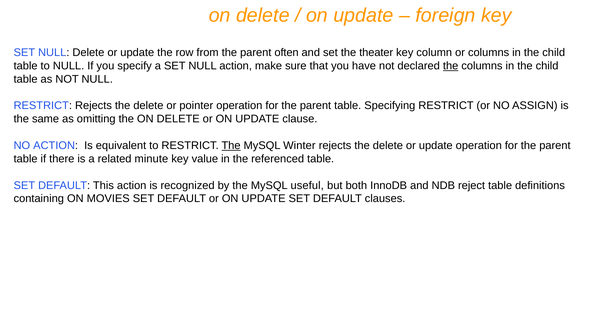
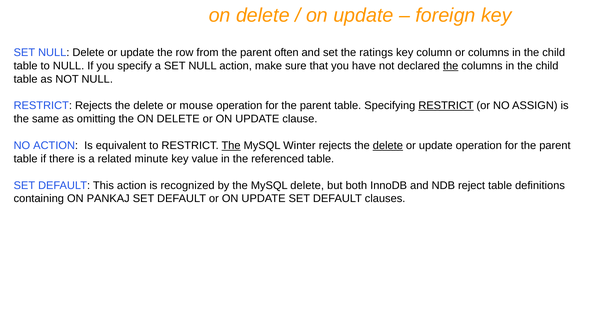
theater: theater -> ratings
pointer: pointer -> mouse
RESTRICT at (446, 106) underline: none -> present
delete at (388, 145) underline: none -> present
MySQL useful: useful -> delete
MOVIES: MOVIES -> PANKAJ
